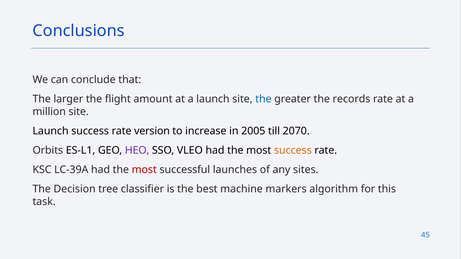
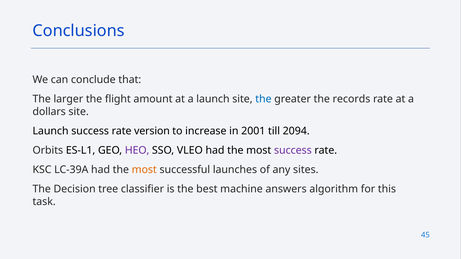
million: million -> dollars
2005: 2005 -> 2001
2070: 2070 -> 2094
success at (293, 150) colour: orange -> purple
most at (144, 170) colour: red -> orange
markers: markers -> answers
